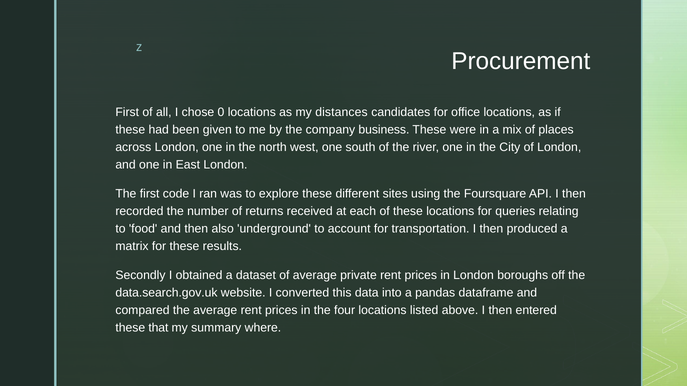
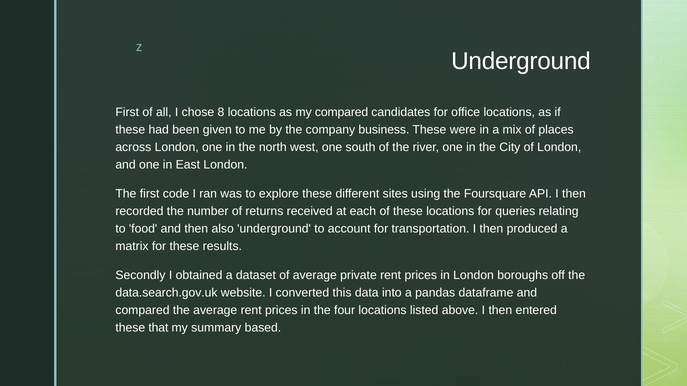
Procurement at (521, 61): Procurement -> Underground
0: 0 -> 8
my distances: distances -> compared
where: where -> based
